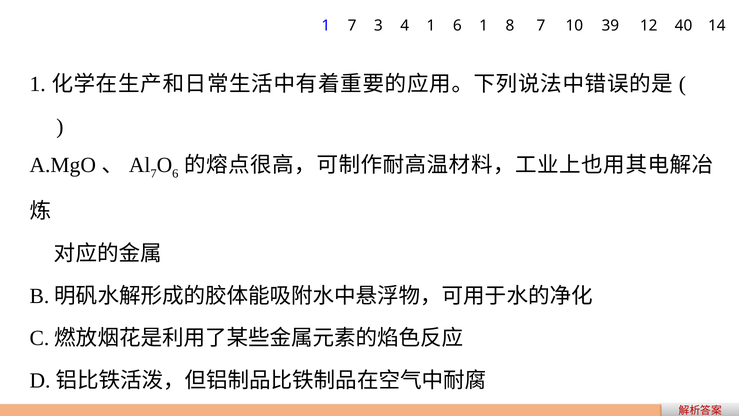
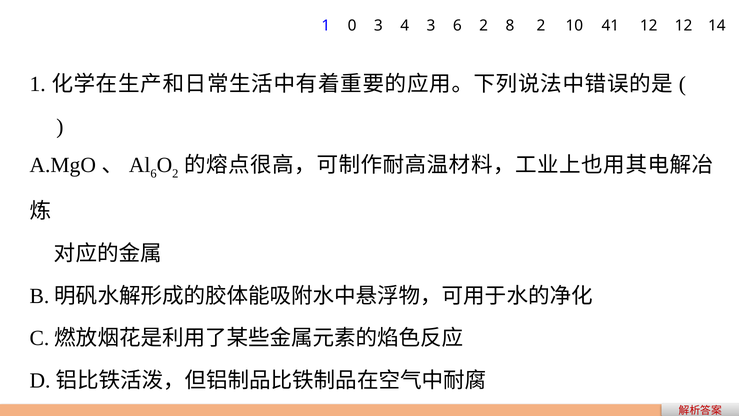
1 7: 7 -> 0
4 1: 1 -> 3
6 1: 1 -> 2
8 7: 7 -> 2
39: 39 -> 41
12 40: 40 -> 12
7 at (154, 174): 7 -> 6
6 at (175, 174): 6 -> 2
